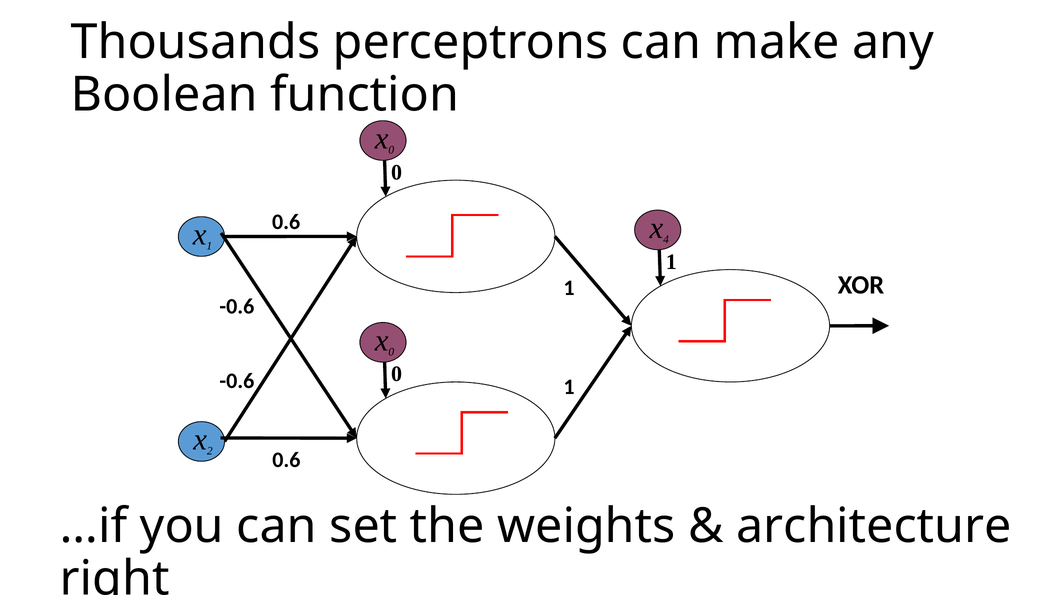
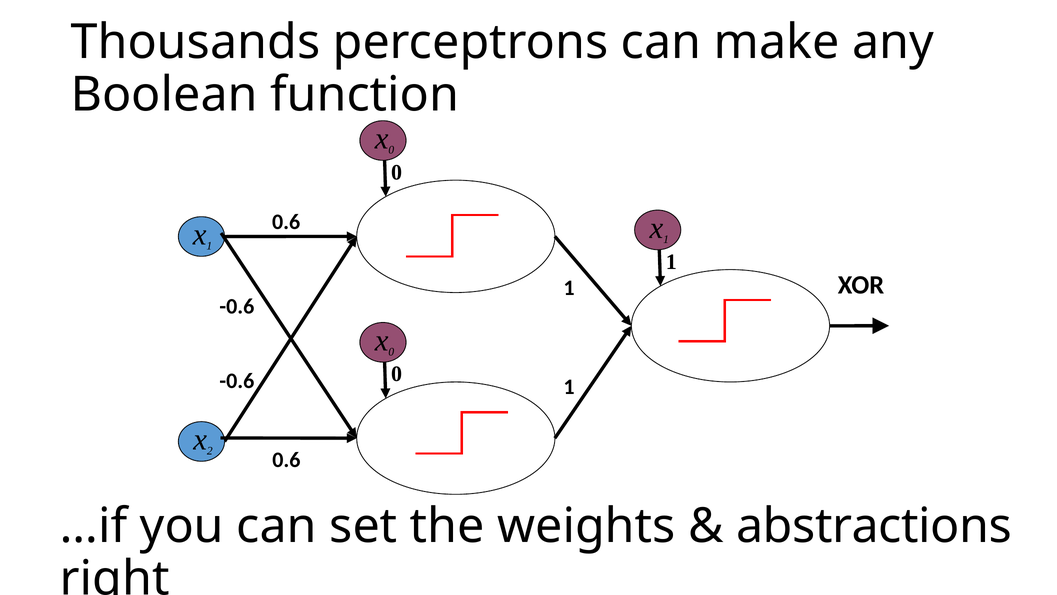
4 at (666, 239): 4 -> 1
architecture: architecture -> abstractions
